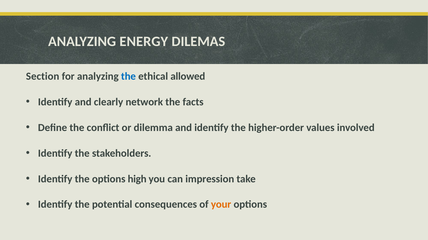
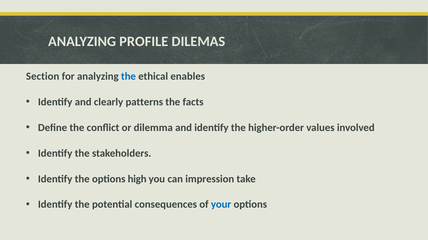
ENERGY: ENERGY -> PROFILE
allowed: allowed -> enables
network: network -> patterns
your colour: orange -> blue
